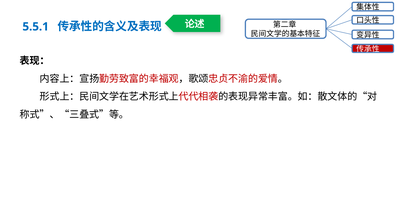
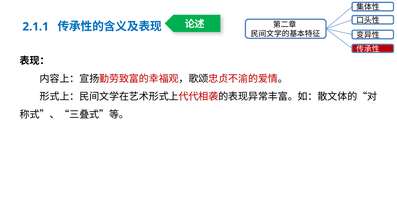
5.5.1: 5.5.1 -> 2.1.1
